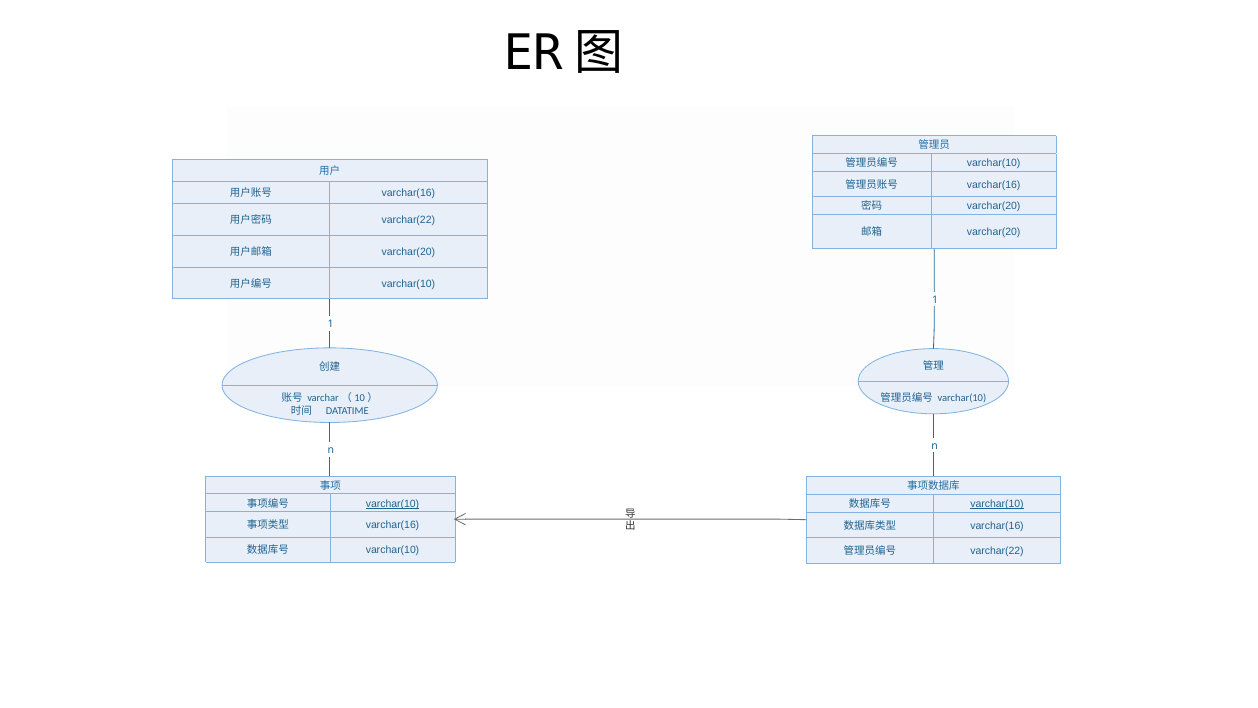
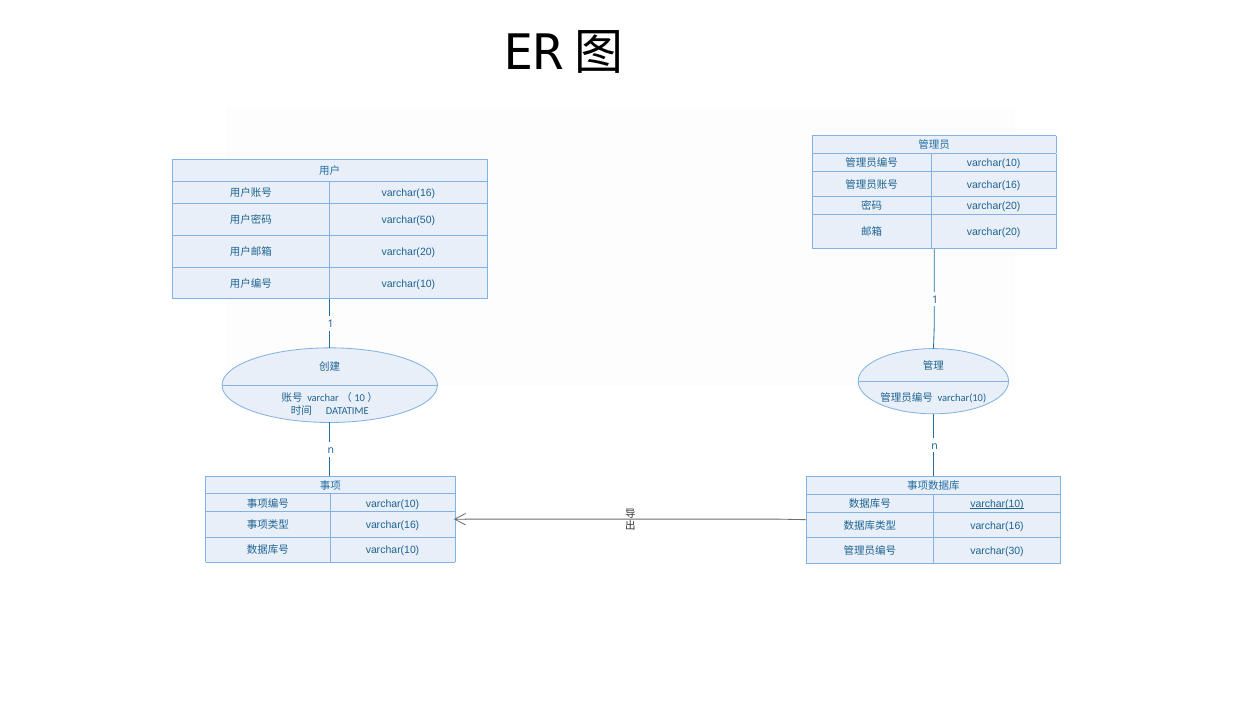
varchar(22 at (408, 220): varchar(22 -> varchar(50
varchar(10 at (393, 503) underline: present -> none
varchar(22 at (997, 551): varchar(22 -> varchar(30
